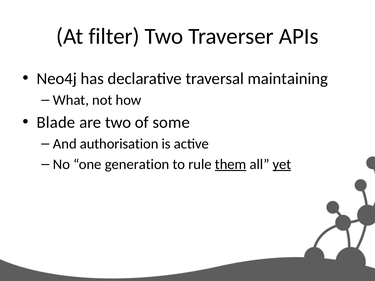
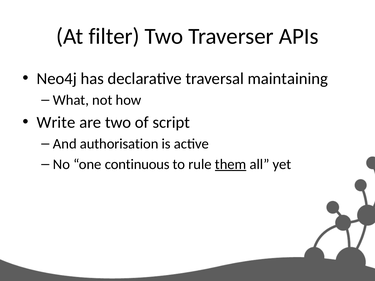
Blade: Blade -> Write
some: some -> script
generation: generation -> continuous
yet underline: present -> none
